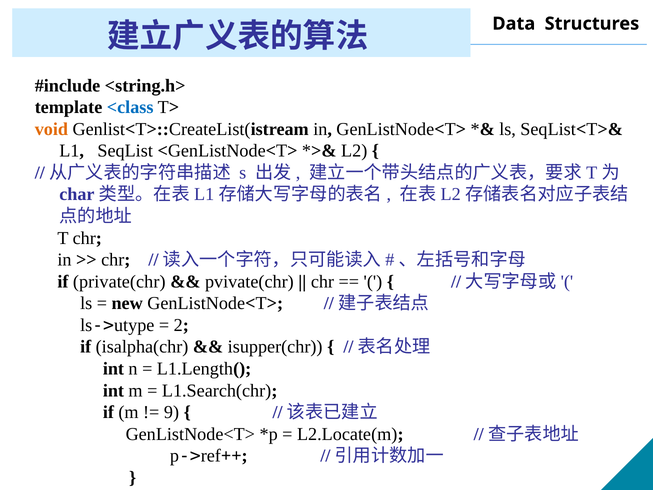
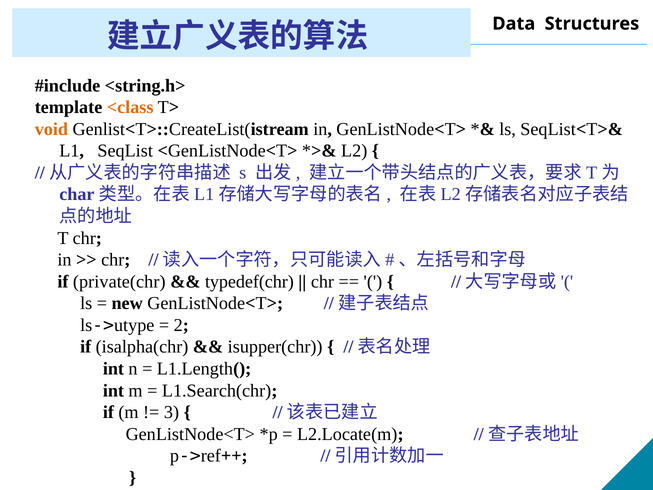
<class colour: blue -> orange
pvivate(chr: pvivate(chr -> typedef(chr
9: 9 -> 3
